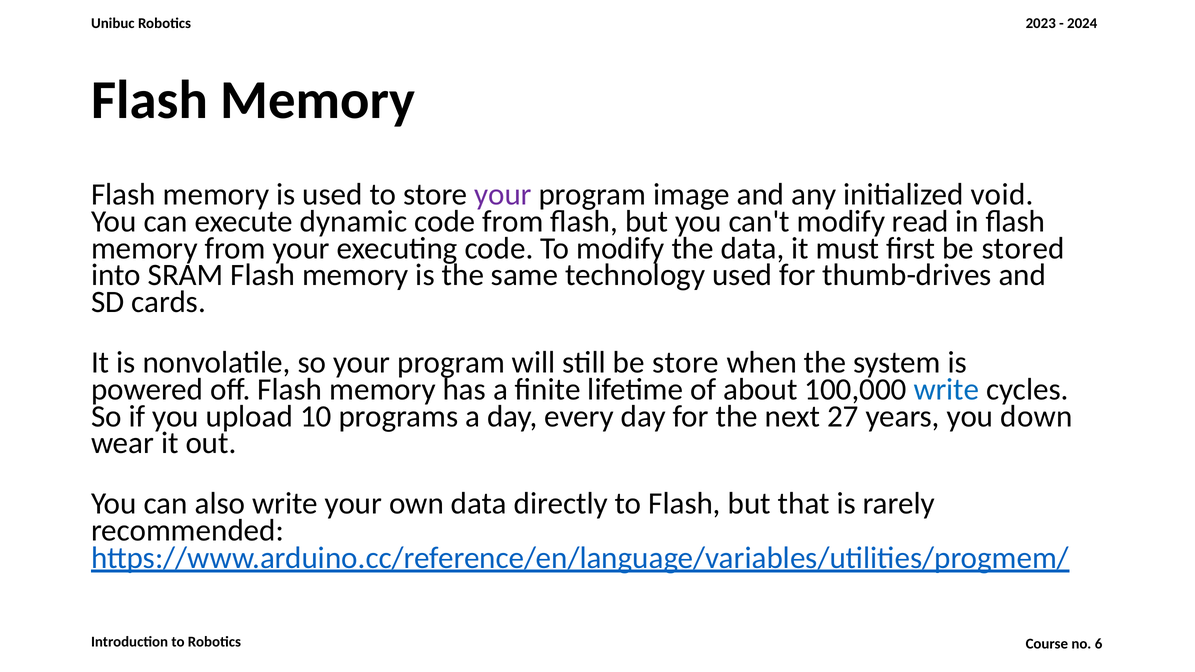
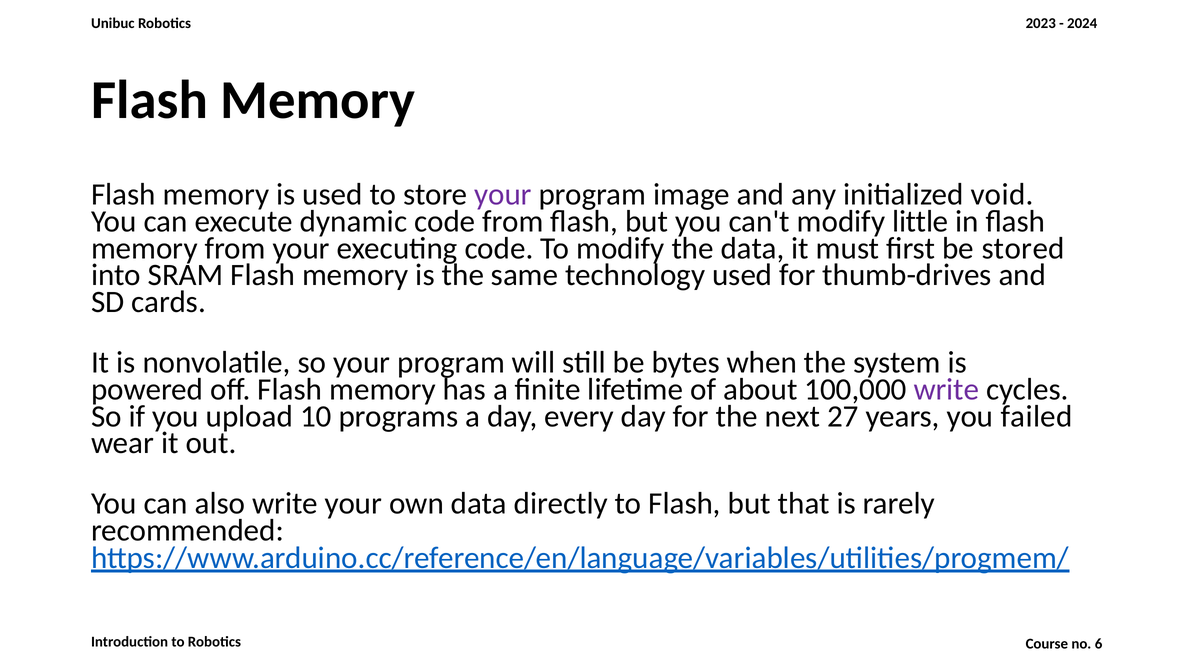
read: read -> little
be store: store -> bytes
write at (946, 390) colour: blue -> purple
down: down -> failed
